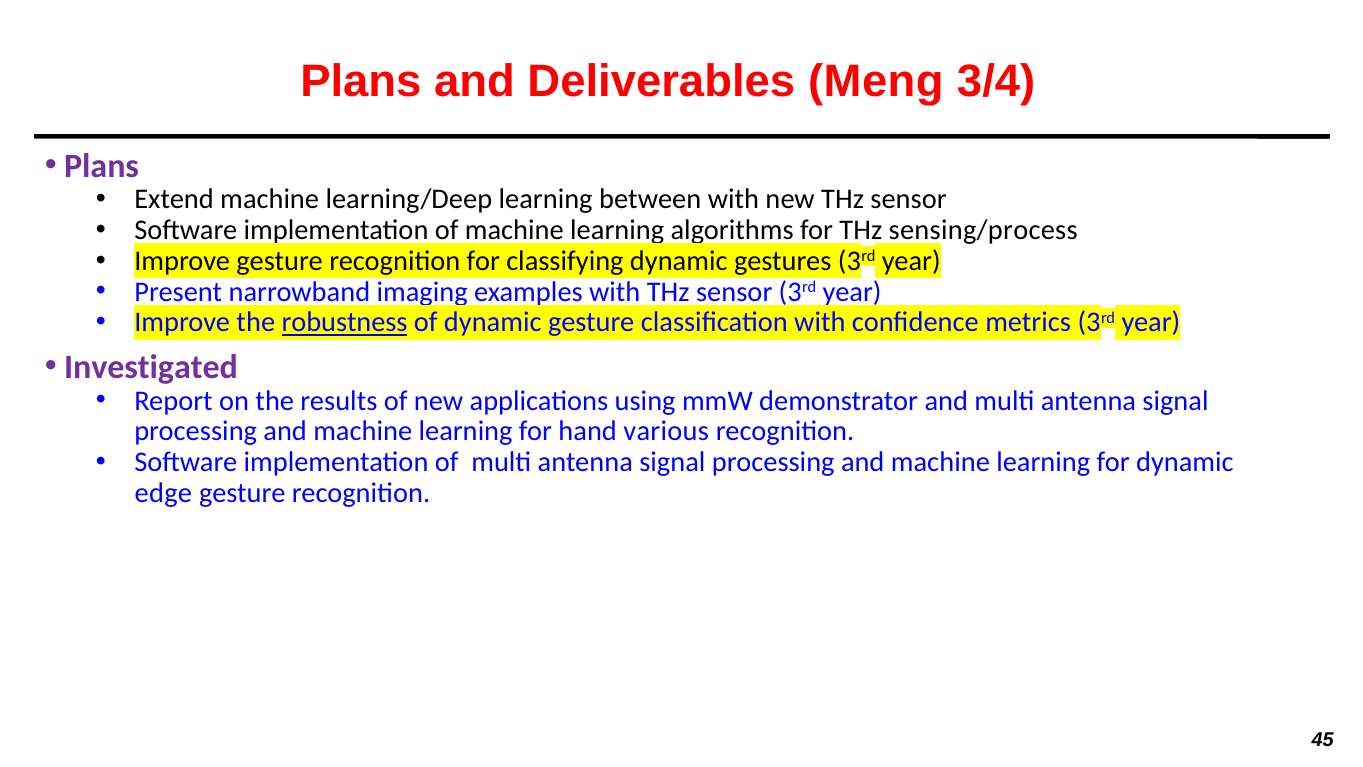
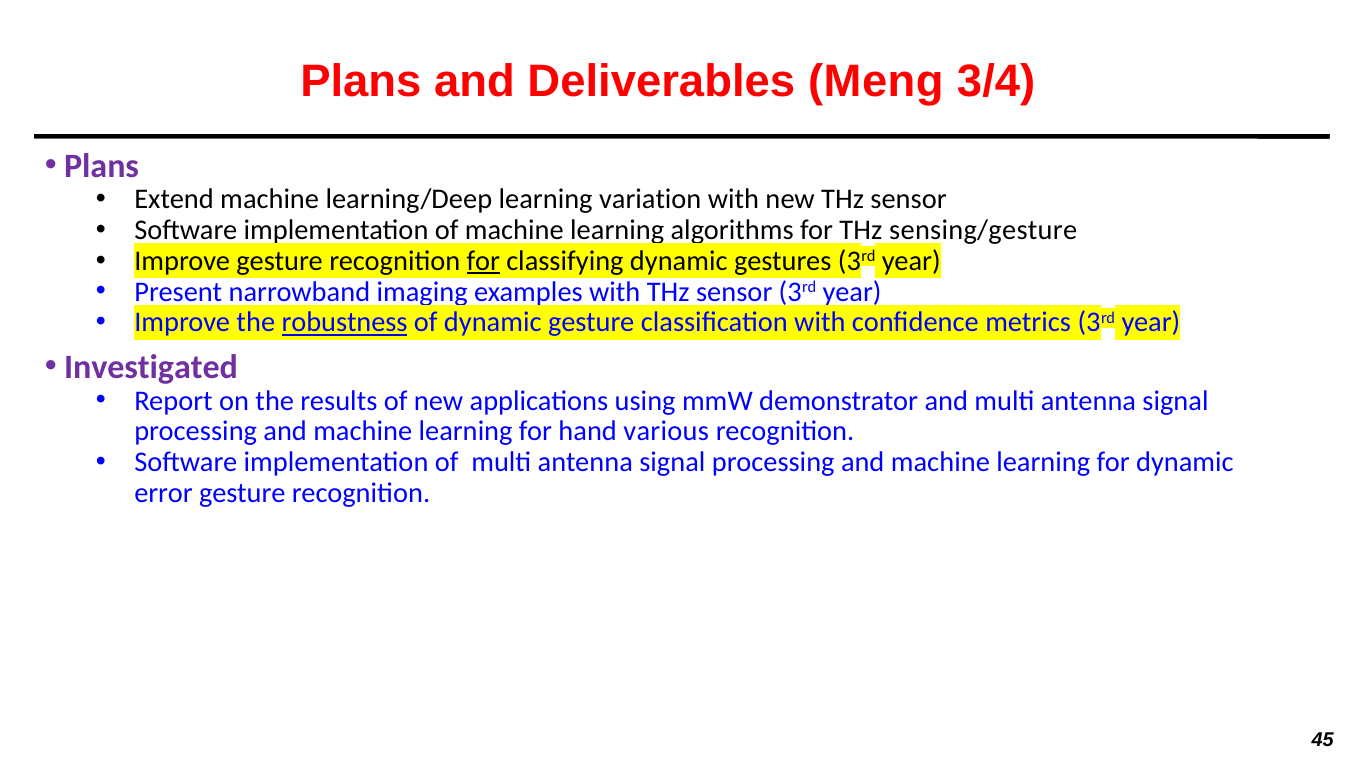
between: between -> variation
sensing/process: sensing/process -> sensing/gesture
for at (483, 261) underline: none -> present
edge: edge -> error
